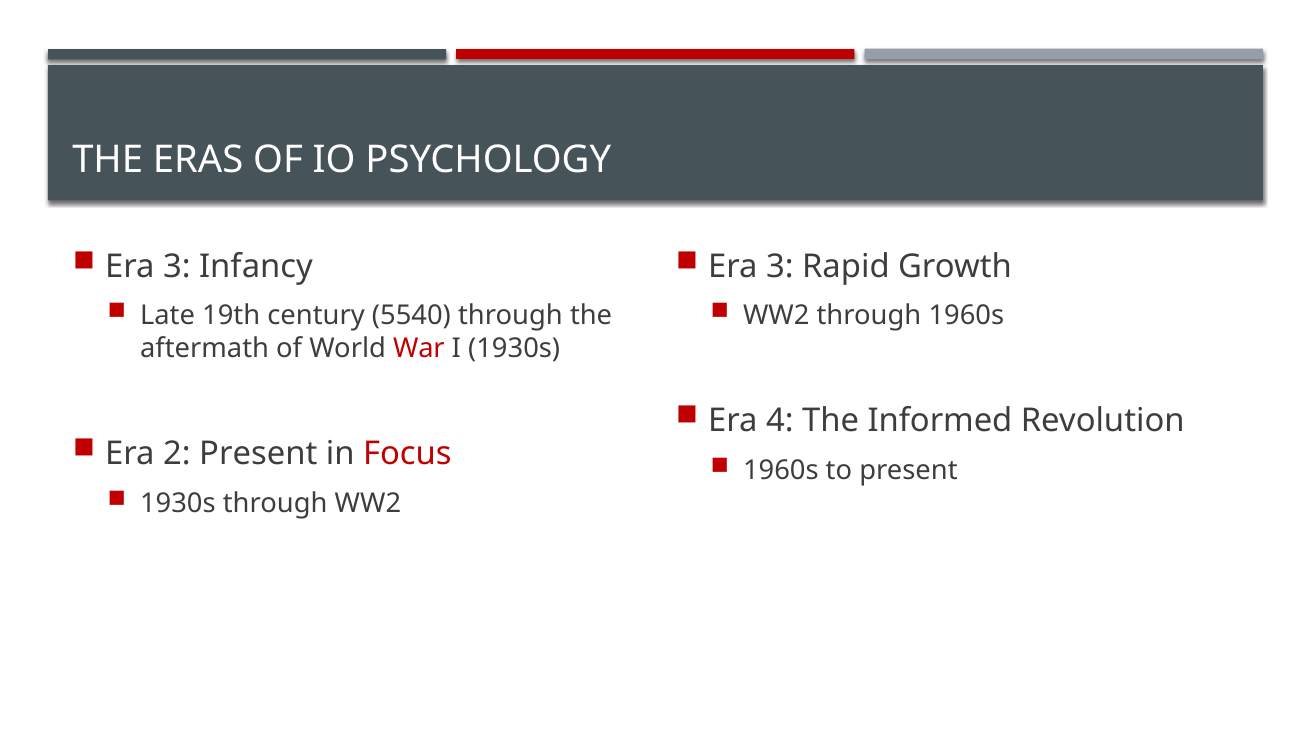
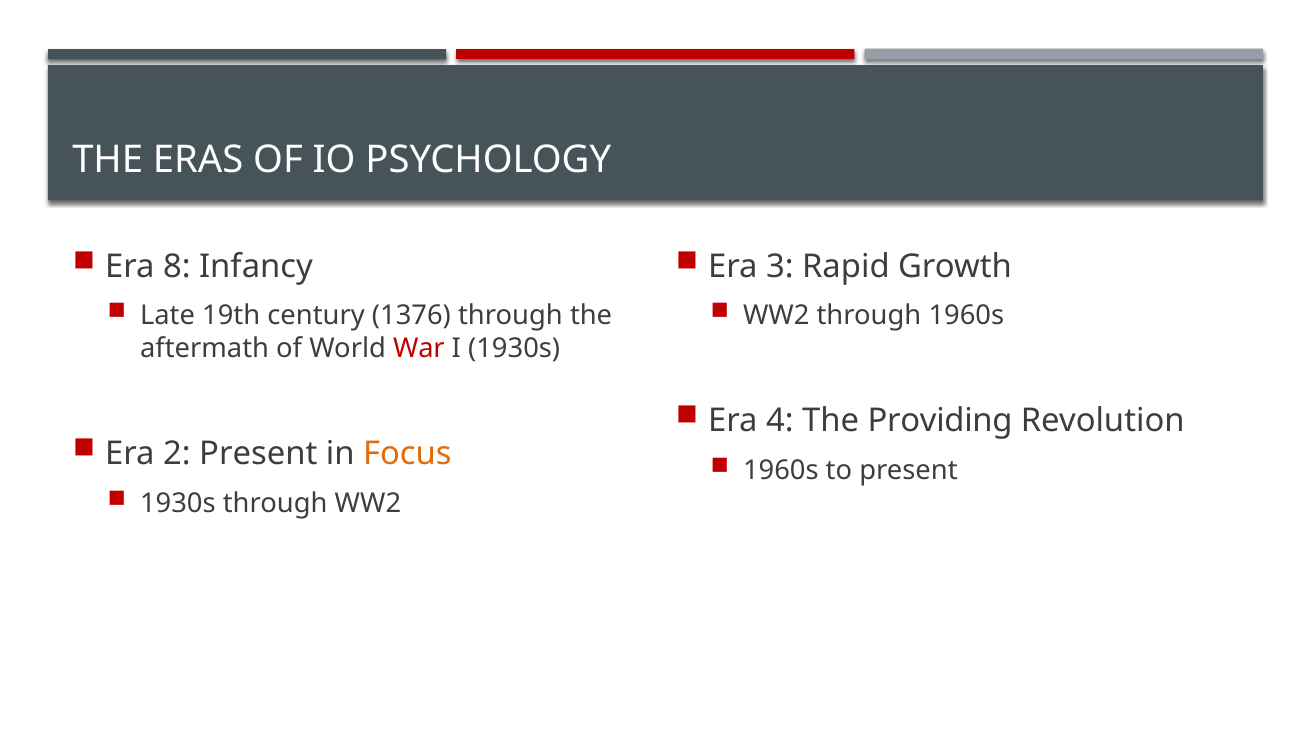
3 at (177, 266): 3 -> 8
5540: 5540 -> 1376
Informed: Informed -> Providing
Focus colour: red -> orange
